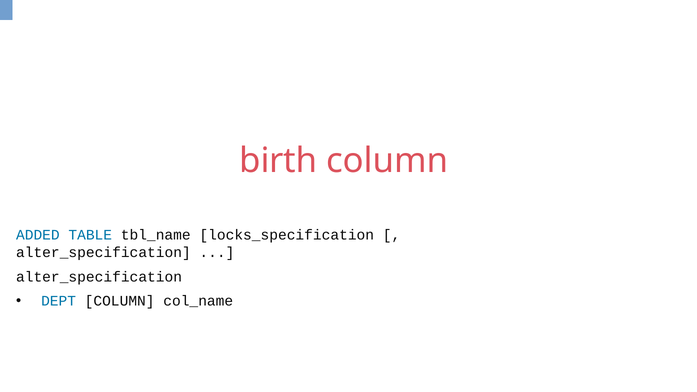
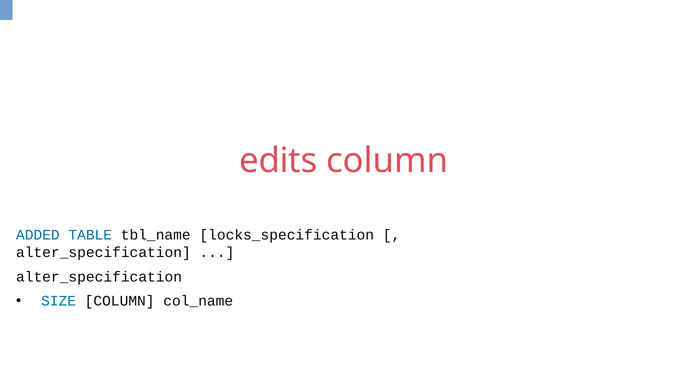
birth: birth -> edits
DEPT: DEPT -> SIZE
